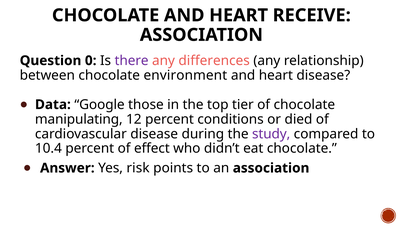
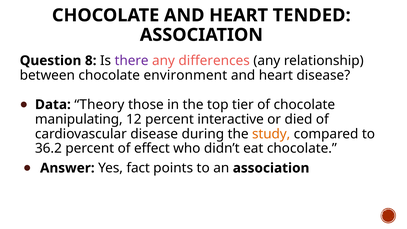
RECEIVE: RECEIVE -> TENDED
0: 0 -> 8
Google: Google -> Theory
conditions: conditions -> interactive
study colour: purple -> orange
10.4: 10.4 -> 36.2
risk: risk -> fact
